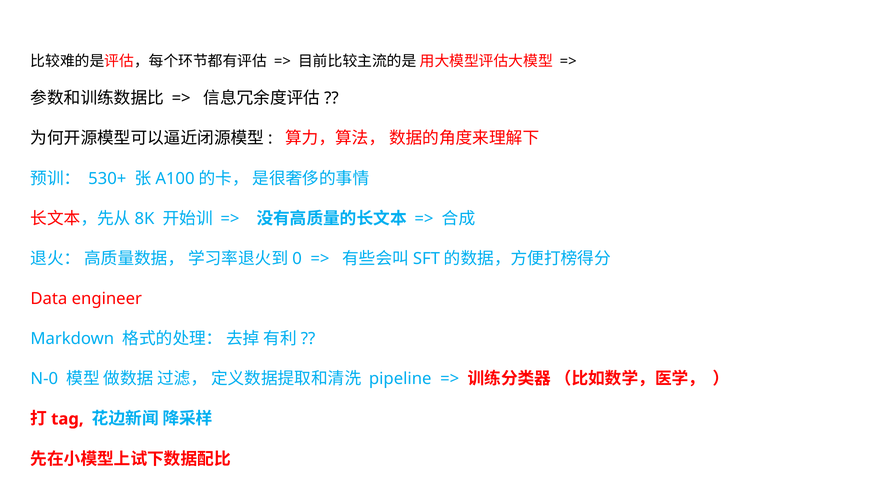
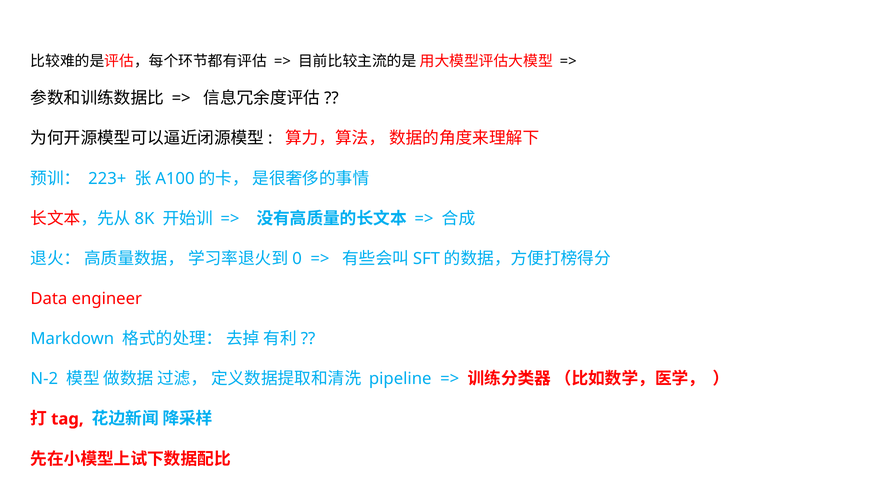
530+: 530+ -> 223+
N-0: N-0 -> N-2
